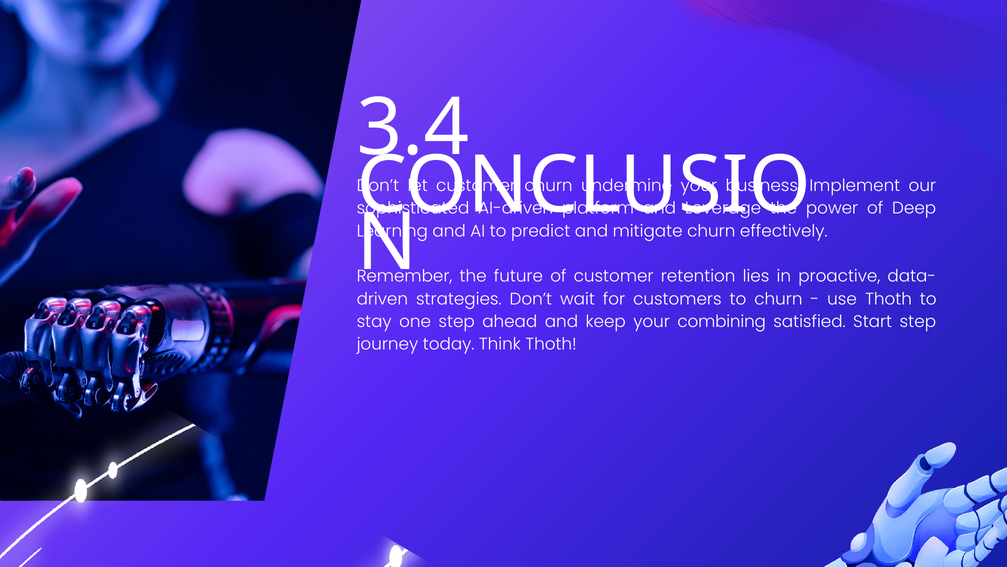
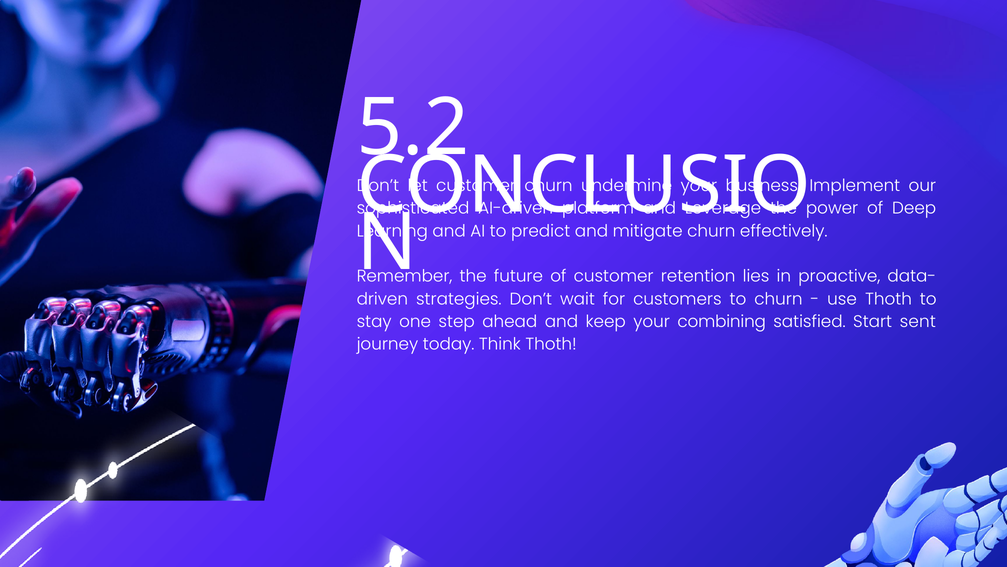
3.4: 3.4 -> 5.2
Start step: step -> sent
